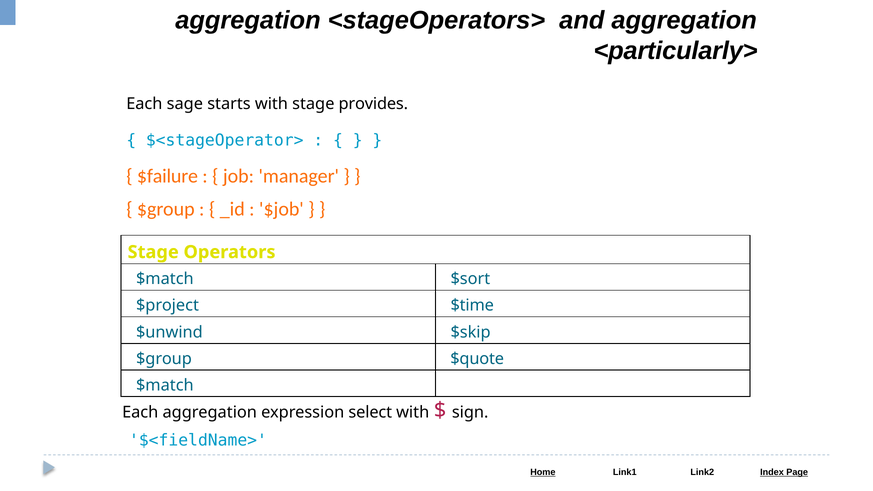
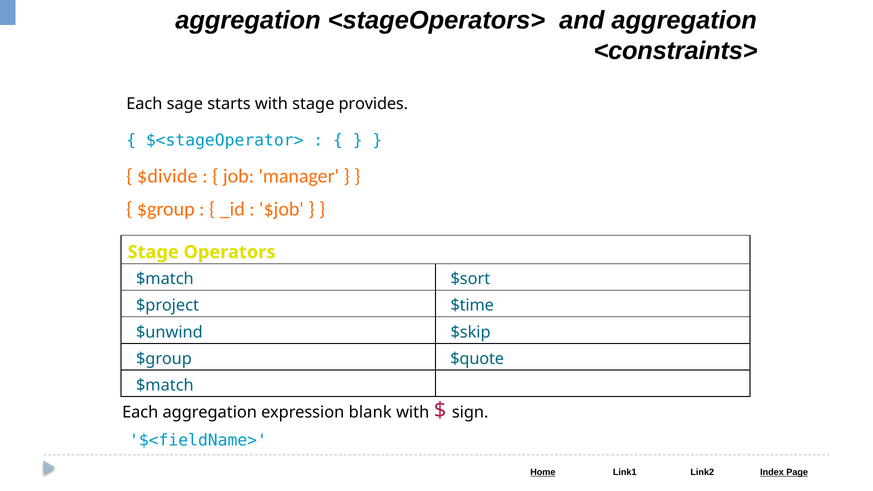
<particularly>: <particularly> -> <constraints>
$failure: $failure -> $divide
select: select -> blank
